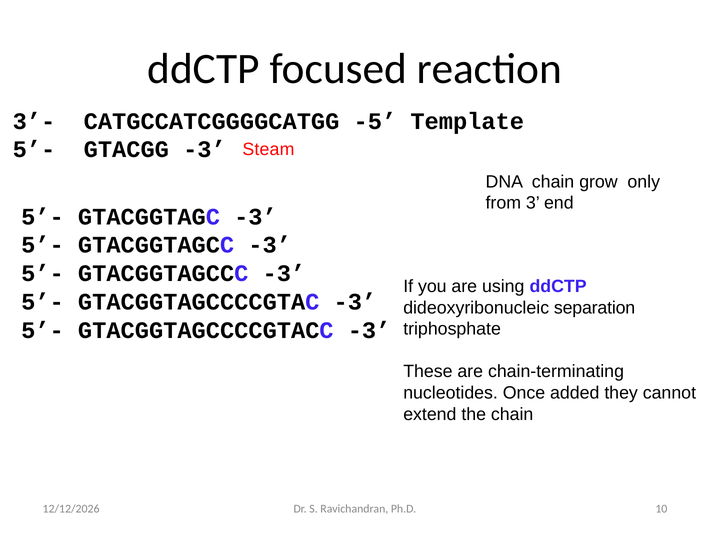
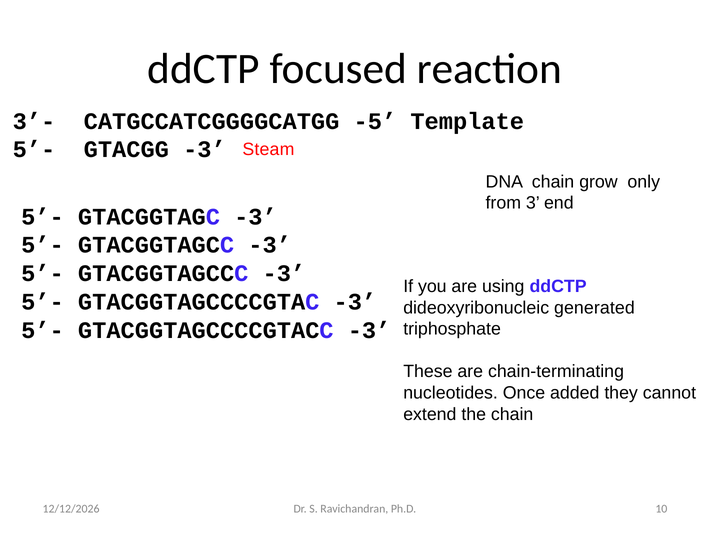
separation: separation -> generated
